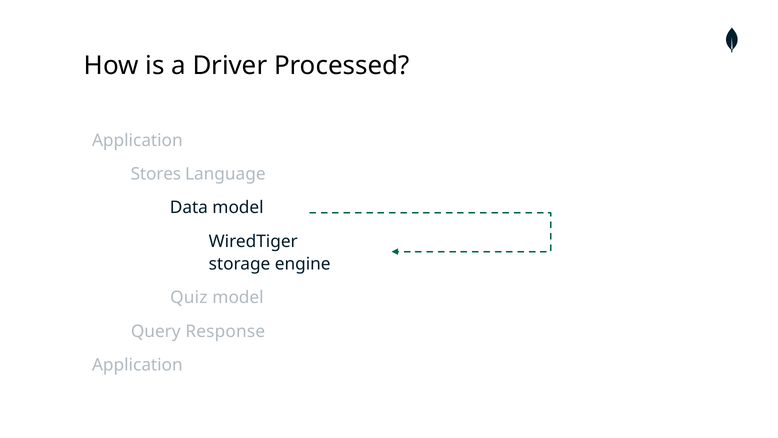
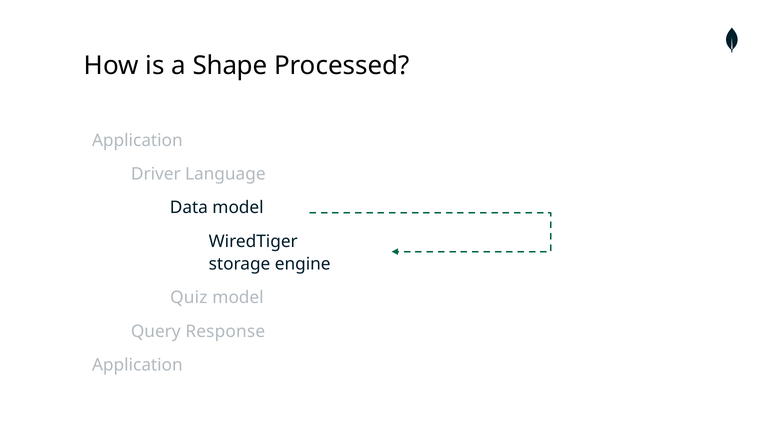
Driver: Driver -> Shape
Stores: Stores -> Driver
